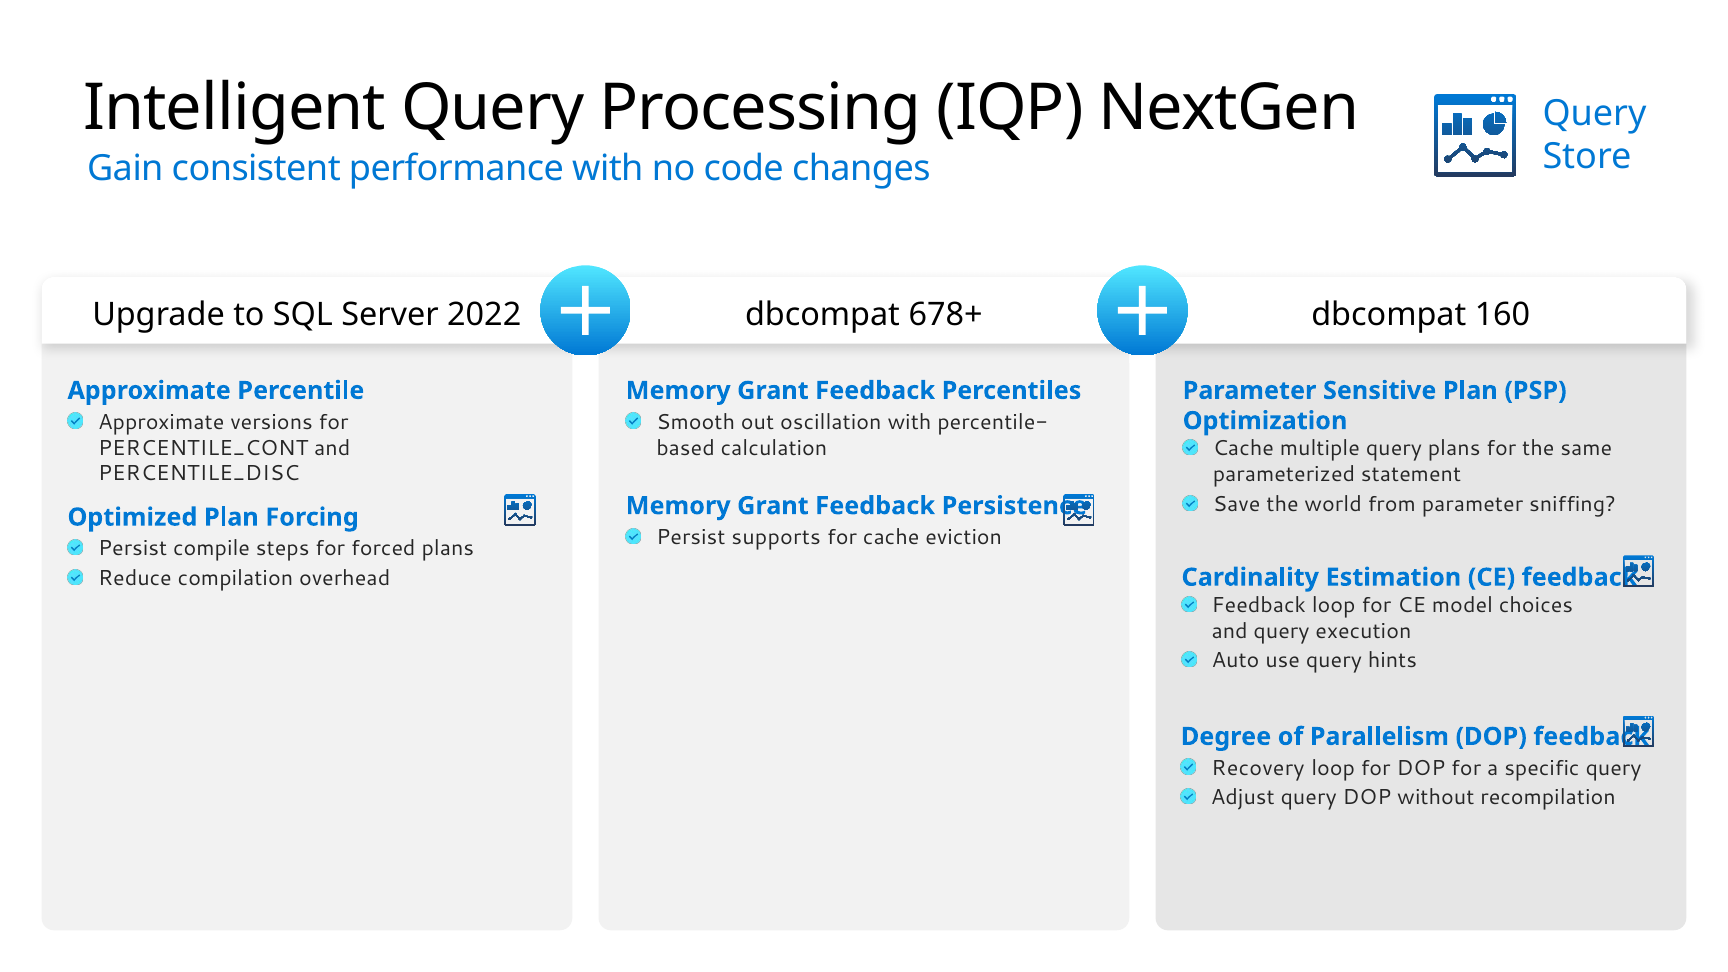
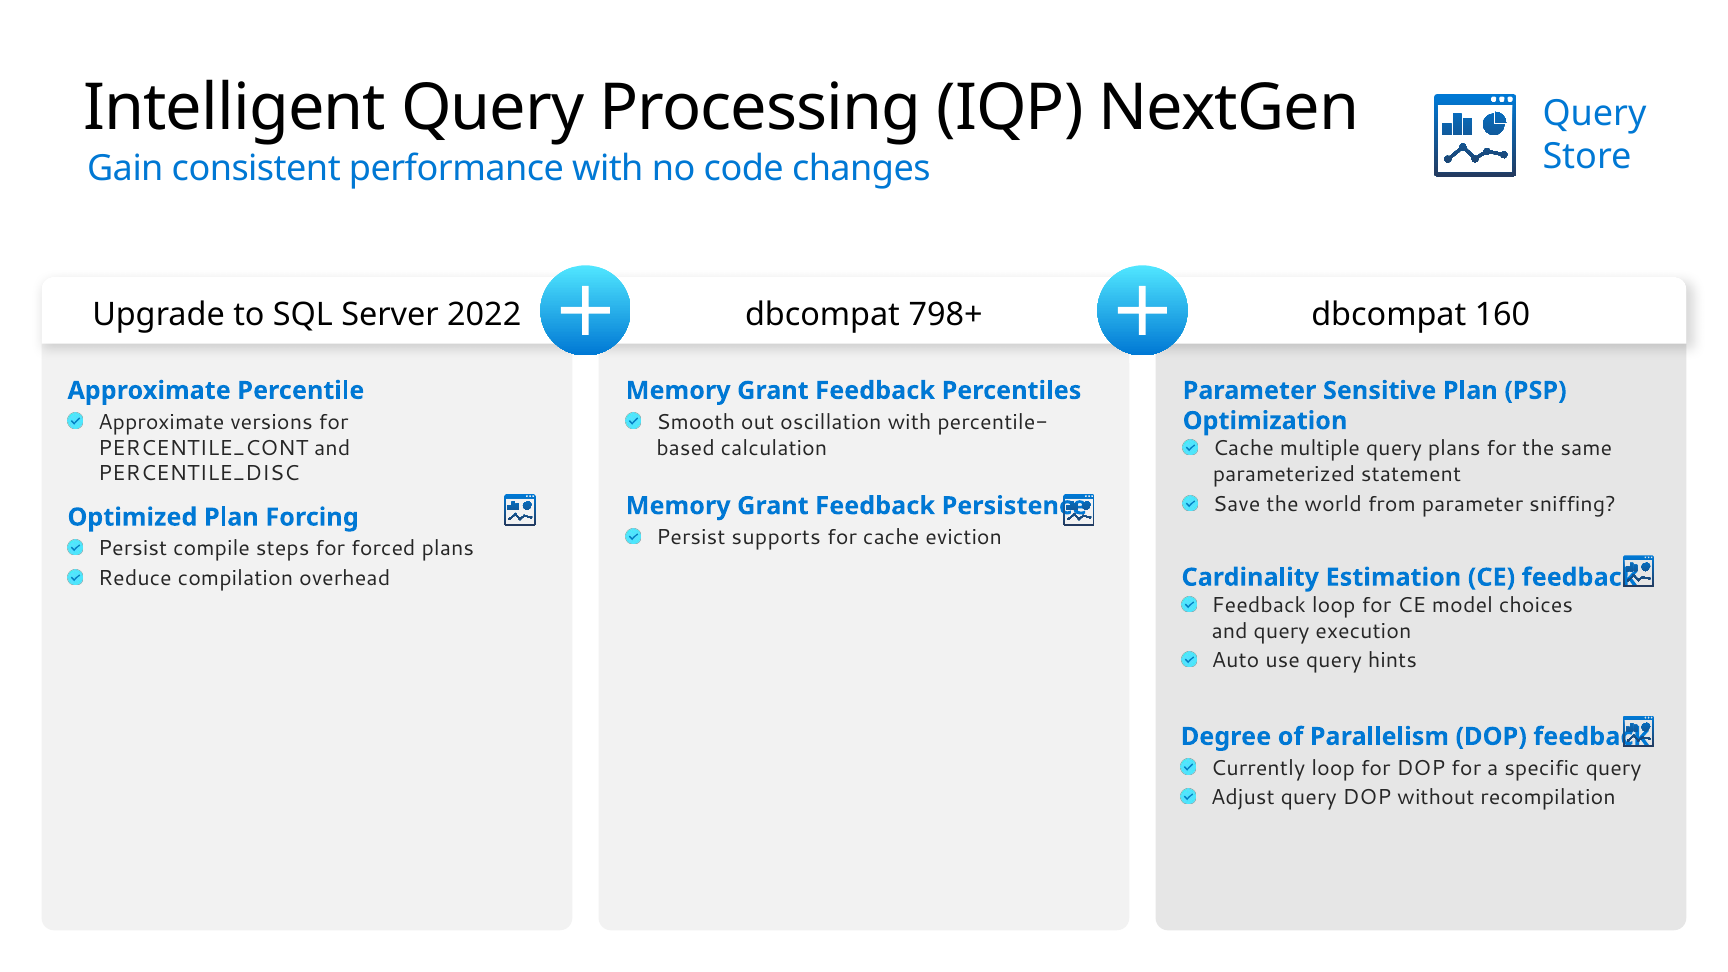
678+: 678+ -> 798+
Recovery: Recovery -> Currently
